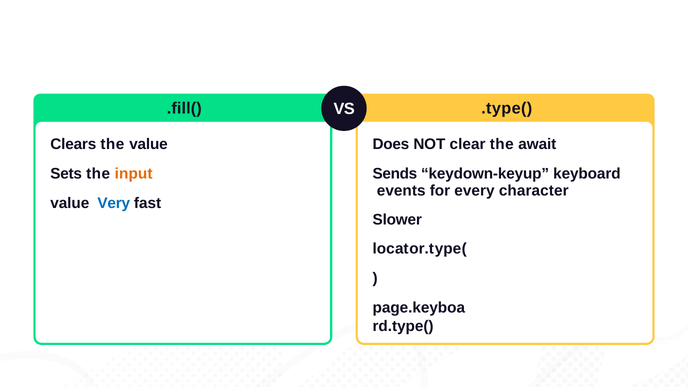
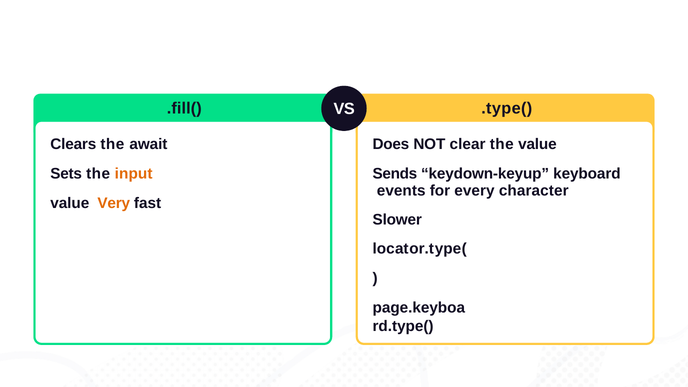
the value: value -> await
the await: await -> value
Very colour: blue -> orange
